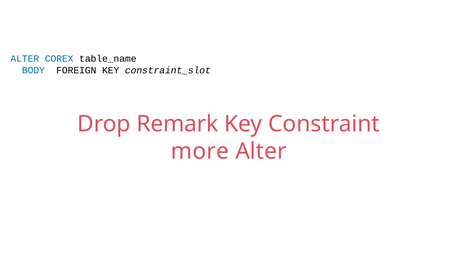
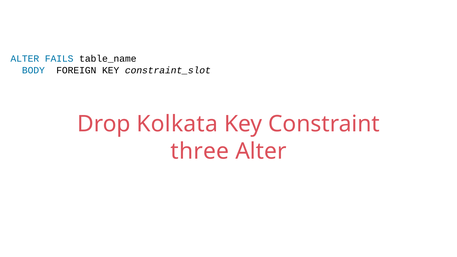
COREX: COREX -> FAILS
Remark: Remark -> Kolkata
more: more -> three
